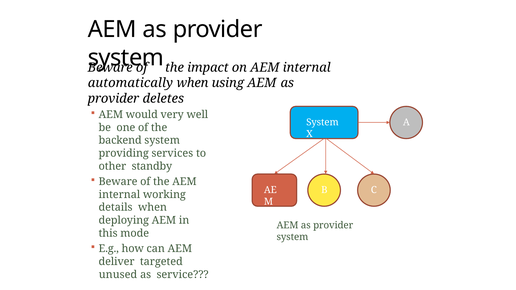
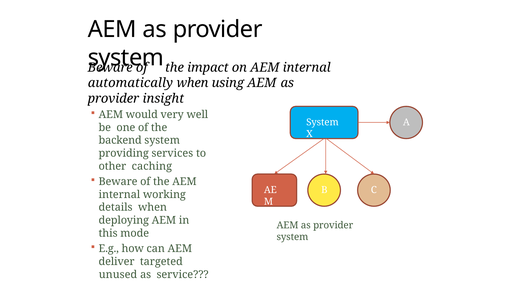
deletes: deletes -> insight
standby: standby -> caching
